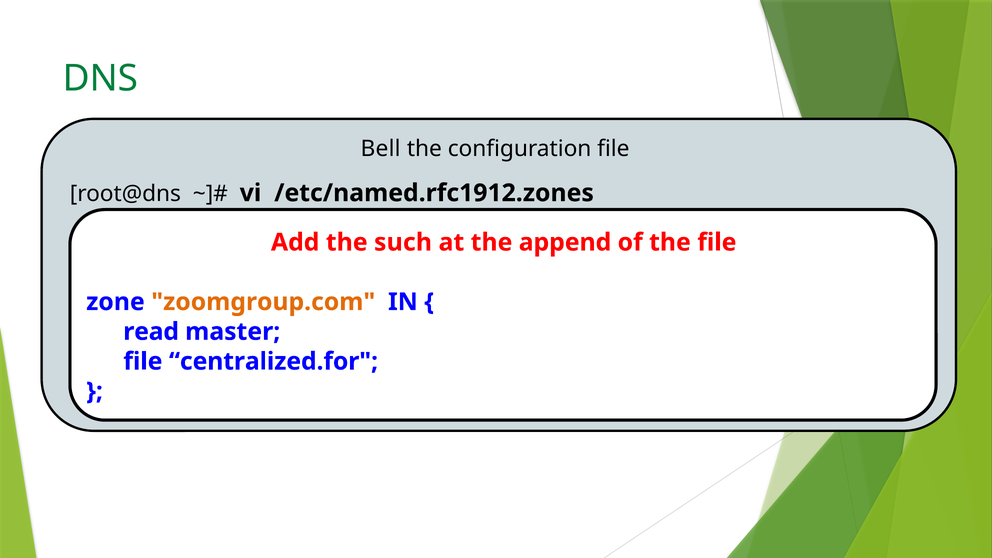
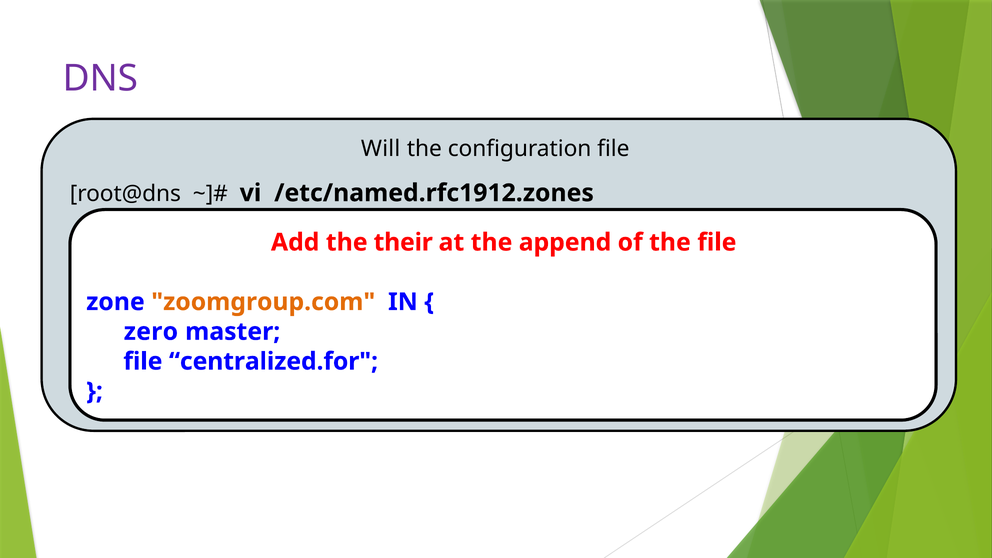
DNS colour: green -> purple
Bell: Bell -> Will
such: such -> their
read: read -> zero
